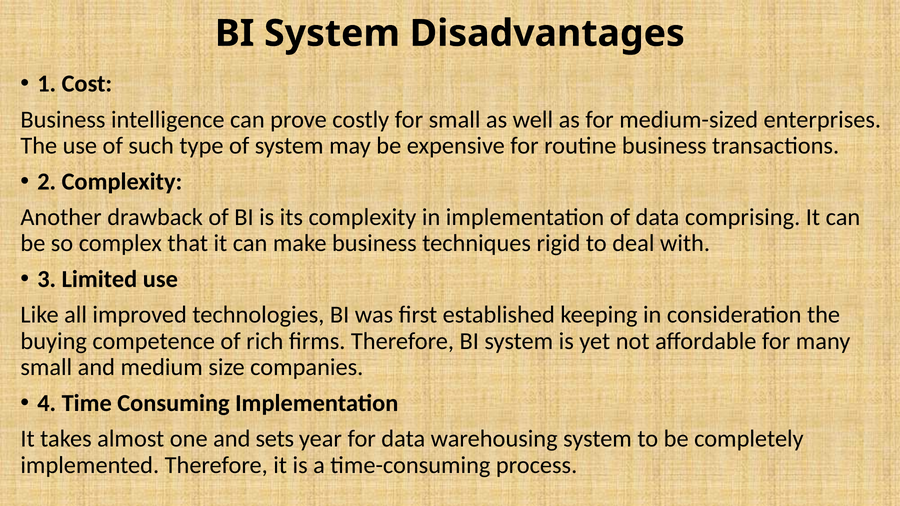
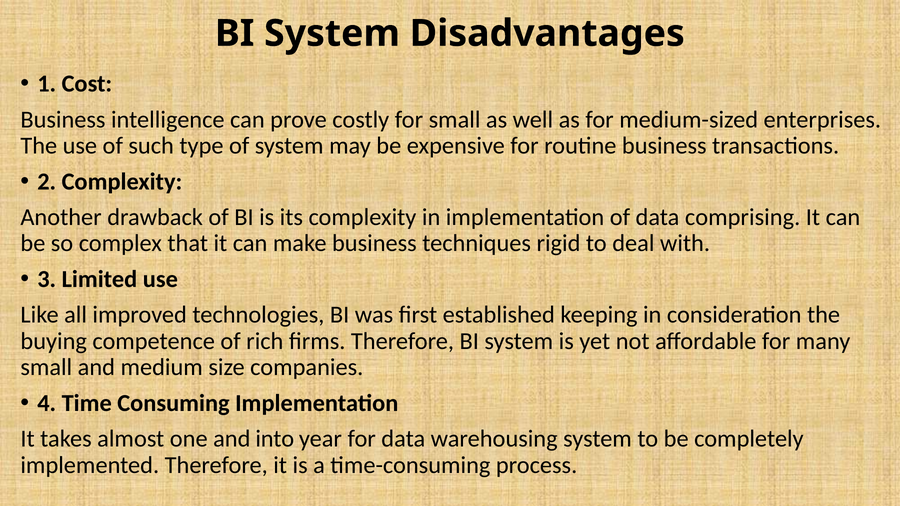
sets: sets -> into
